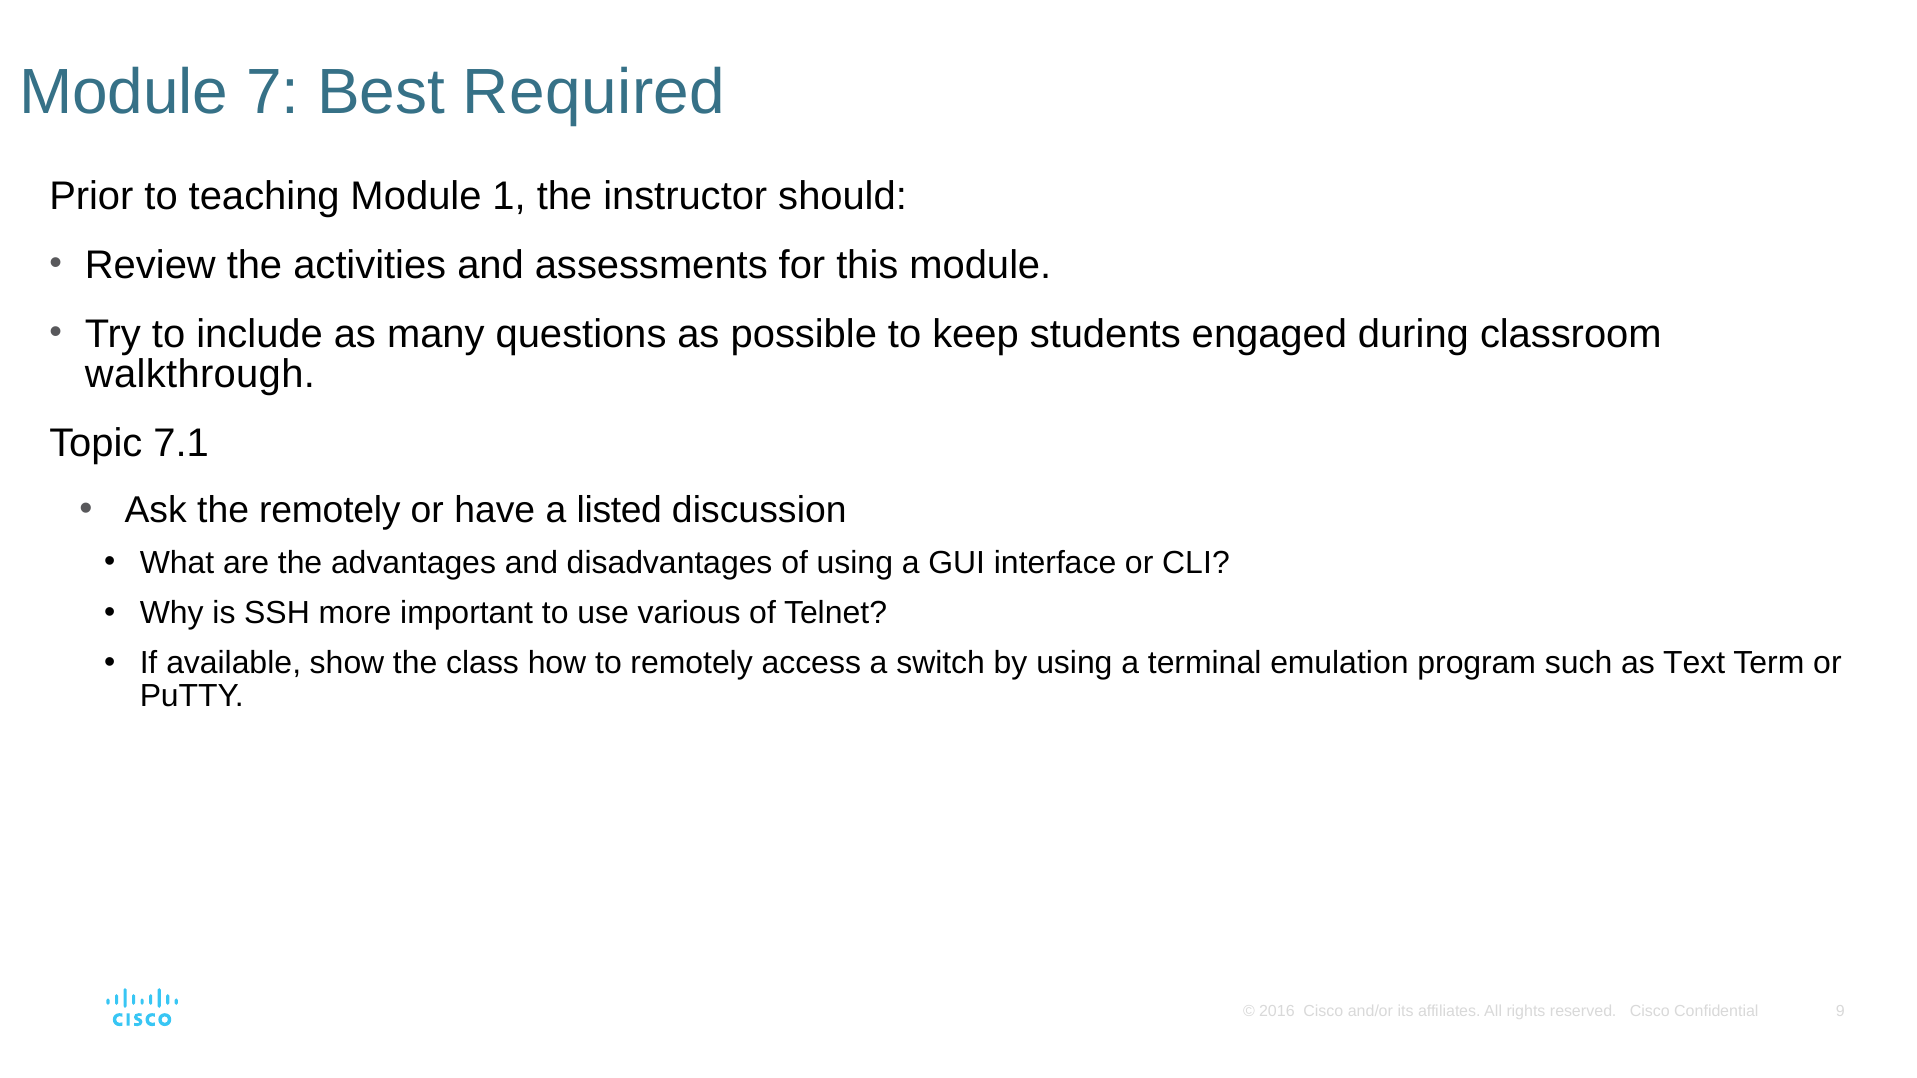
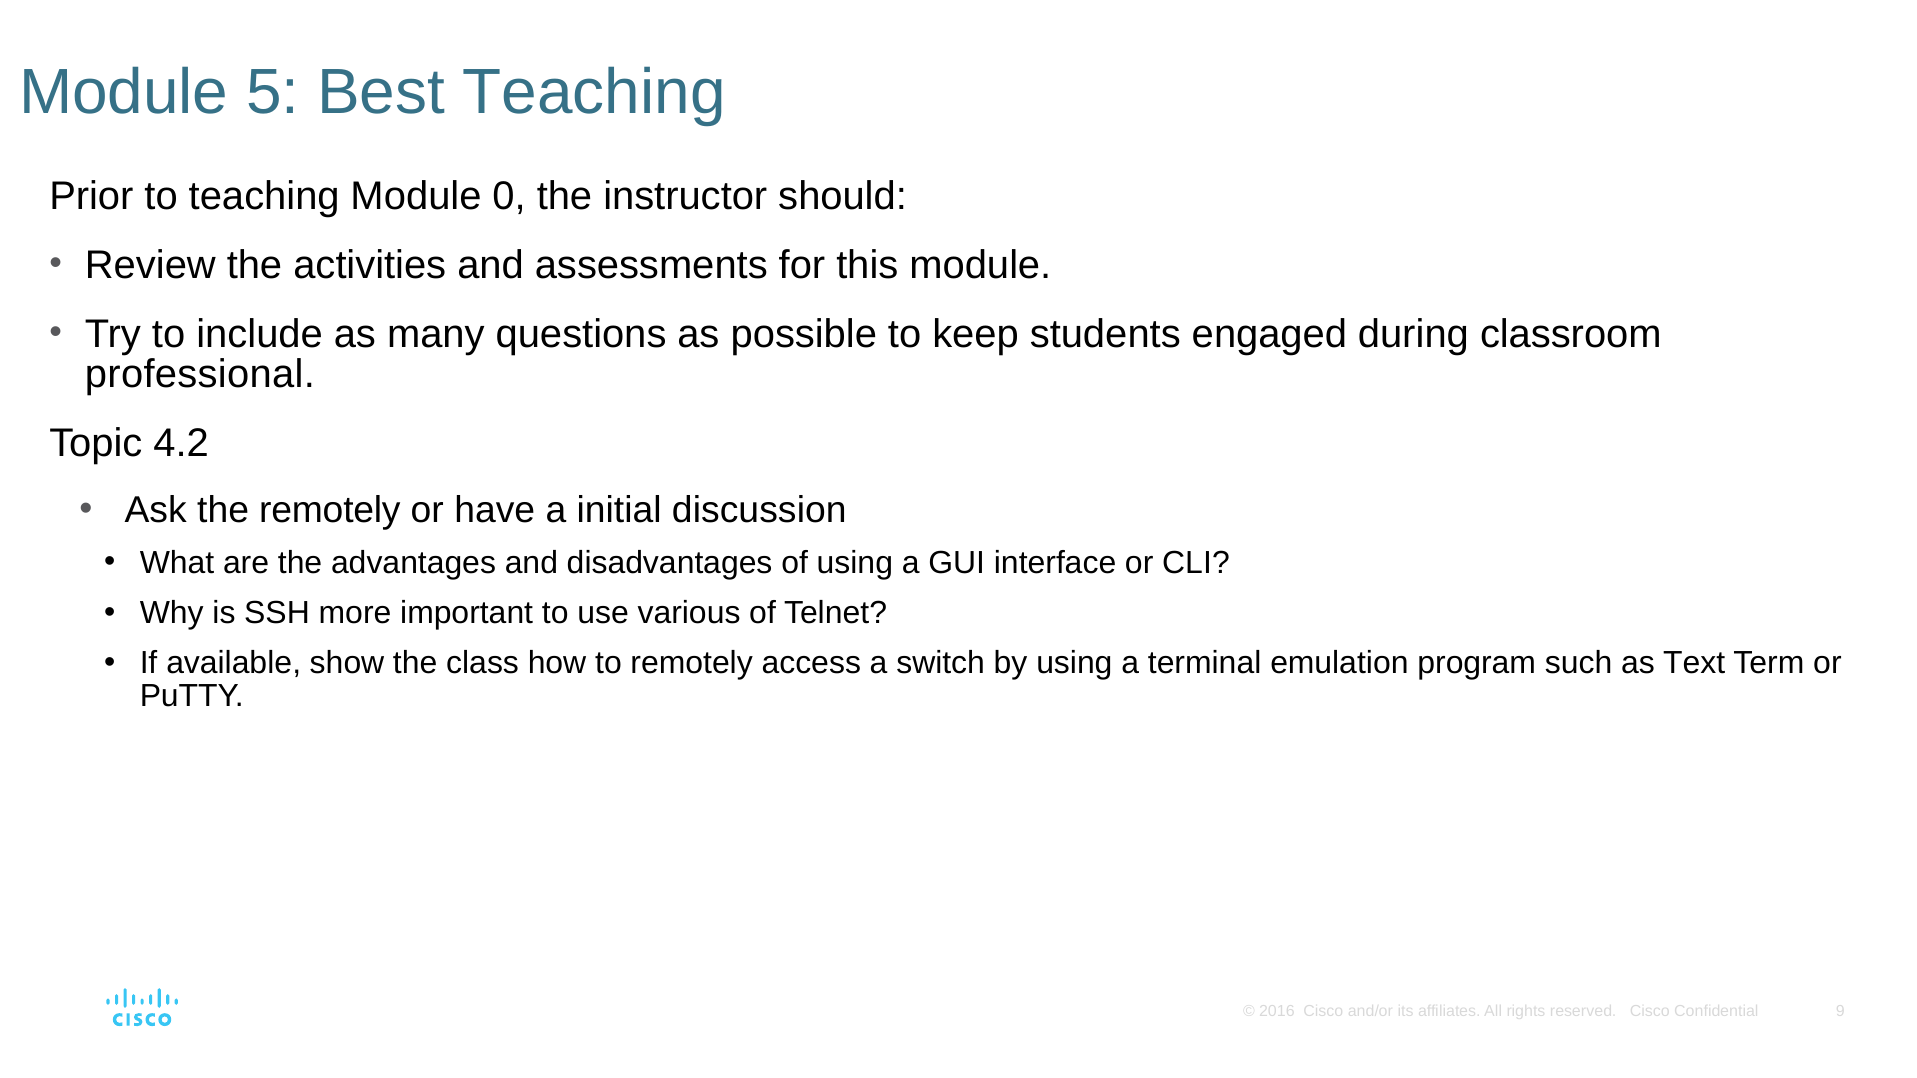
7: 7 -> 5
Best Required: Required -> Teaching
1: 1 -> 0
walkthrough: walkthrough -> professional
7.1: 7.1 -> 4.2
listed: listed -> initial
